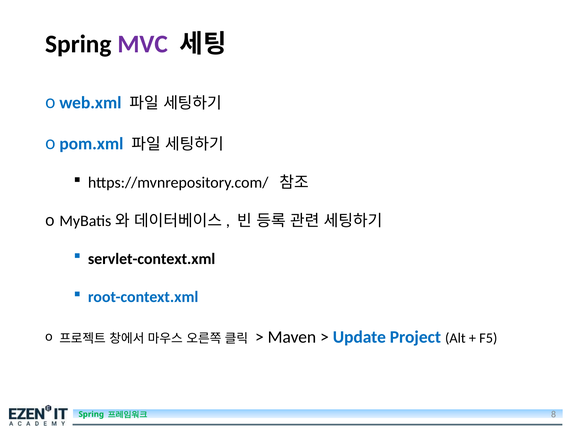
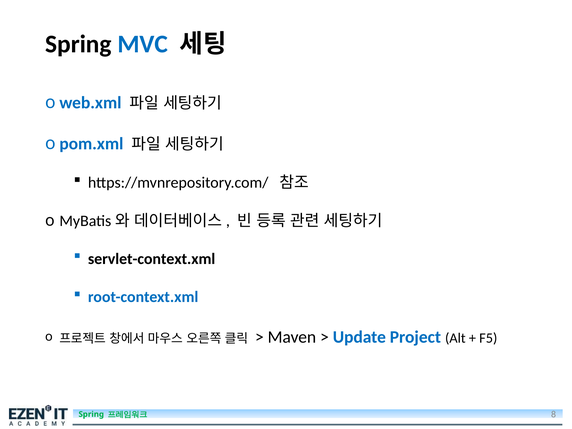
MVC colour: purple -> blue
